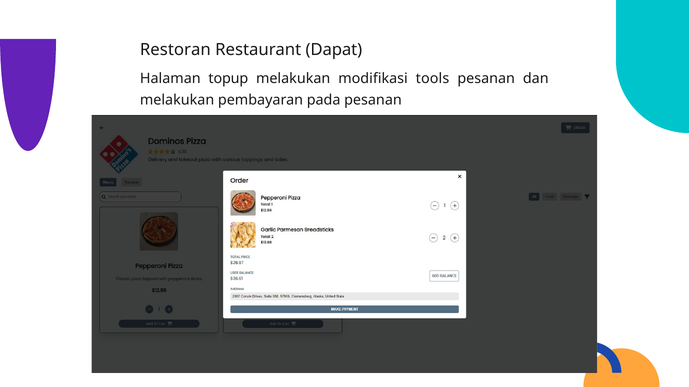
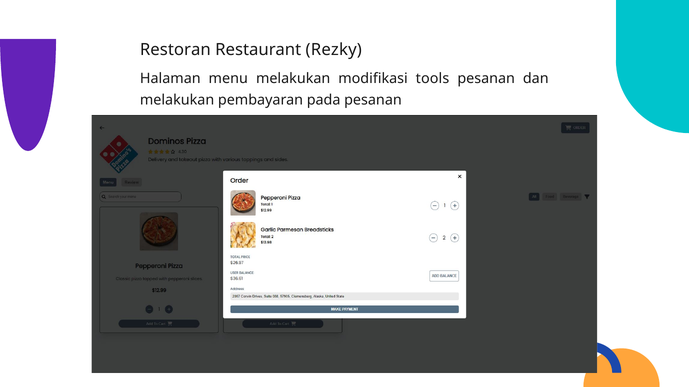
Dapat: Dapat -> Rezky
topup: topup -> menu
